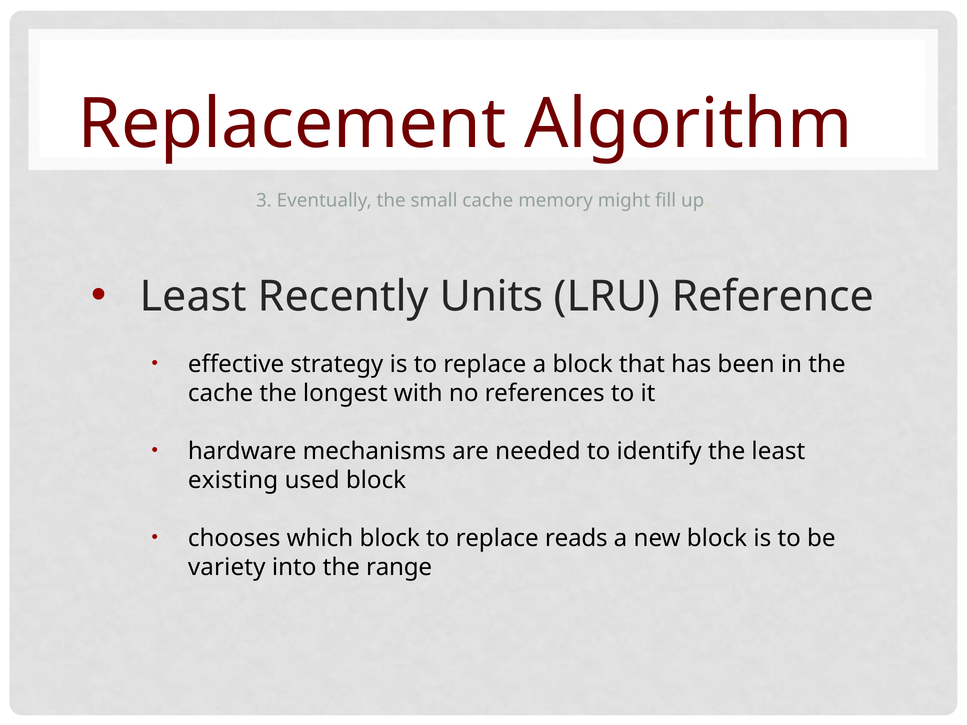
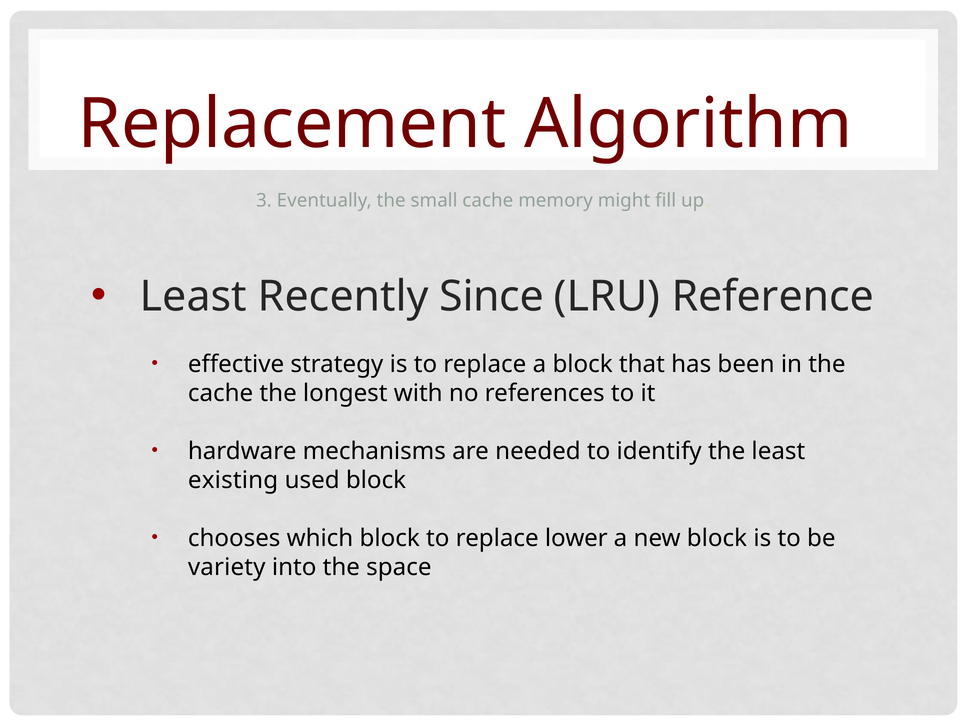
Units: Units -> Since
reads: reads -> lower
range: range -> space
